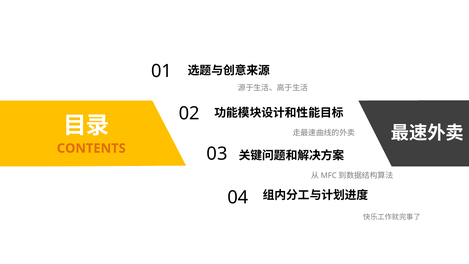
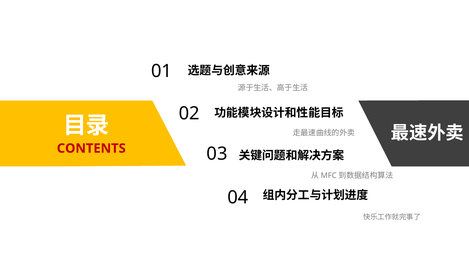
CONTENTS colour: orange -> red
